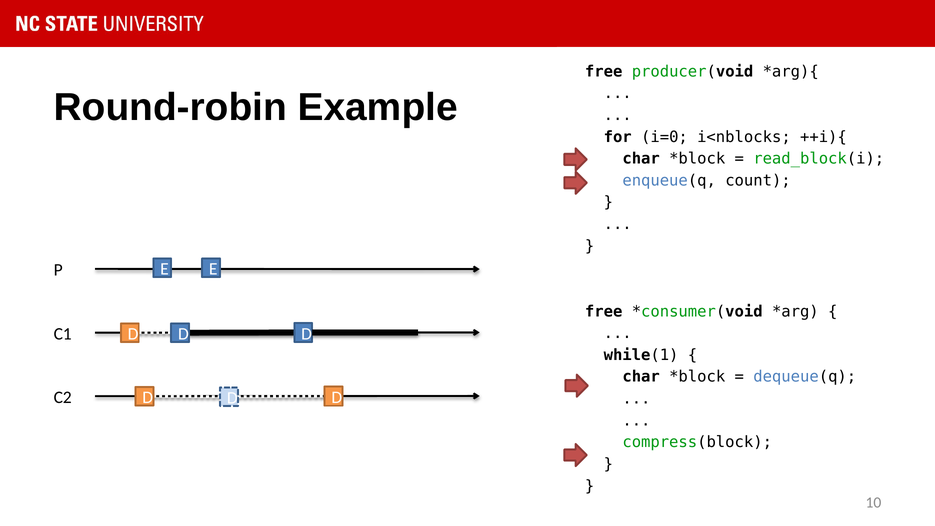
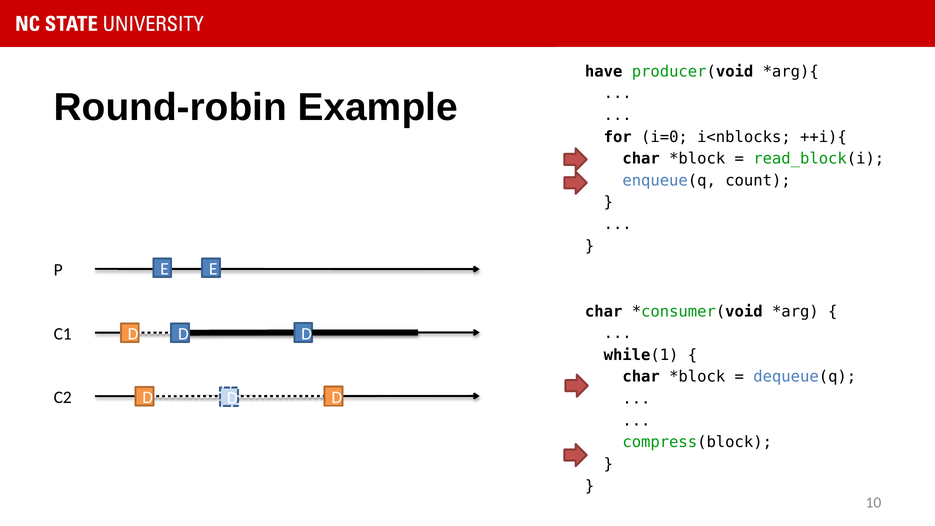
free at (604, 71): free -> have
free at (604, 311): free -> char
